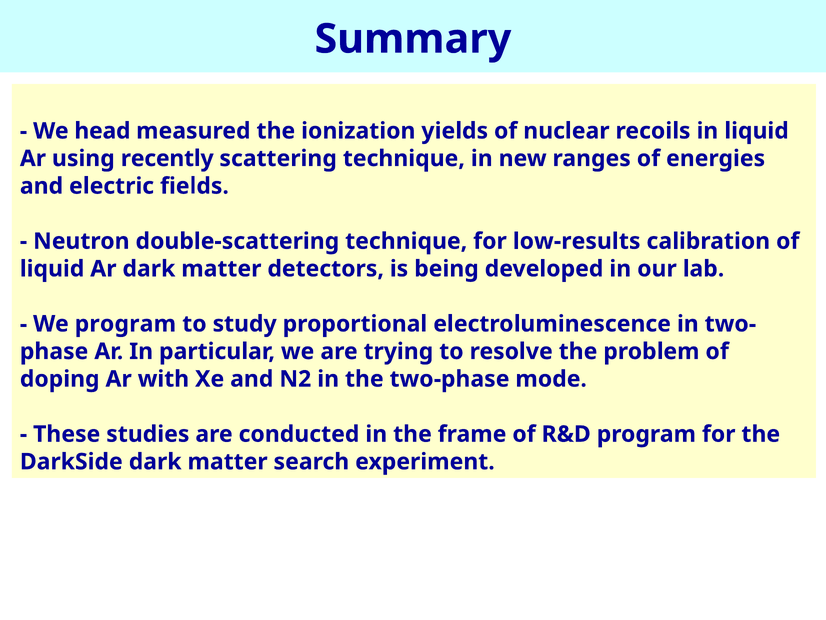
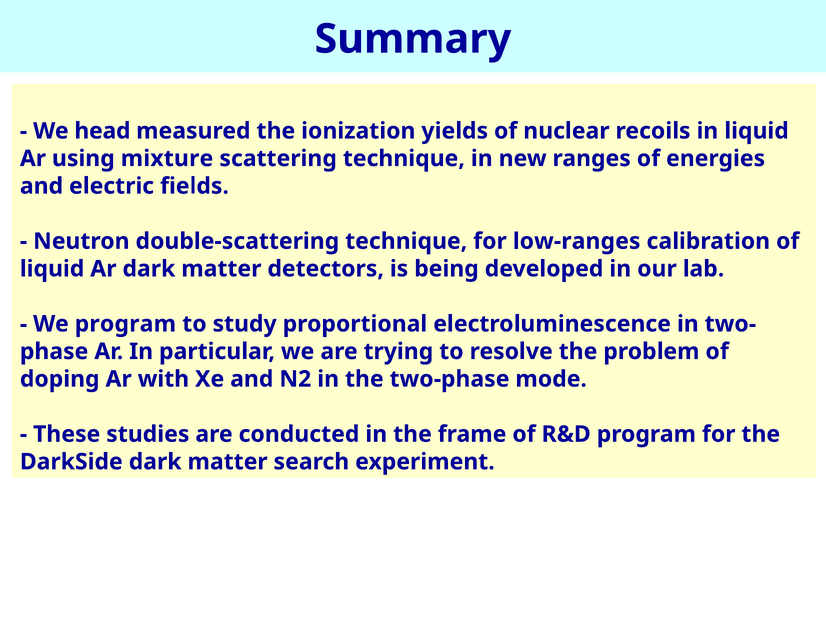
recently: recently -> mixture
low-results: low-results -> low-ranges
